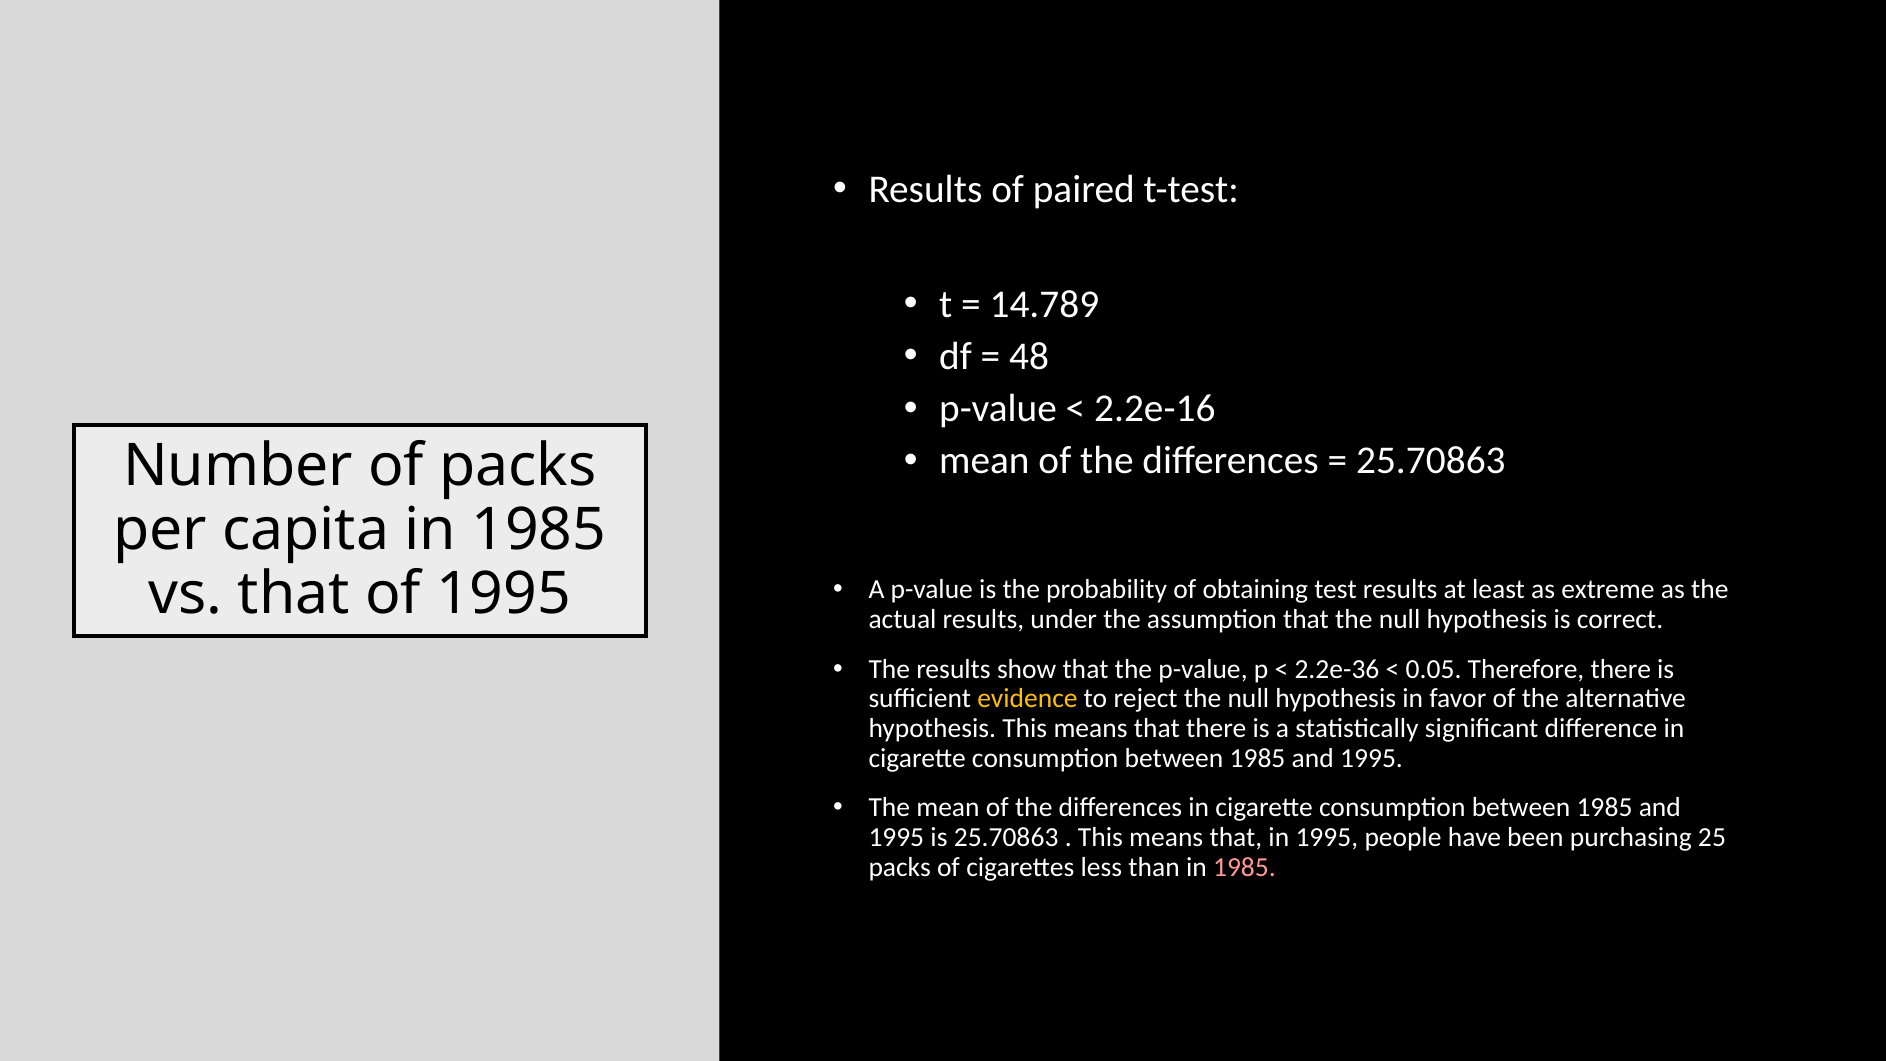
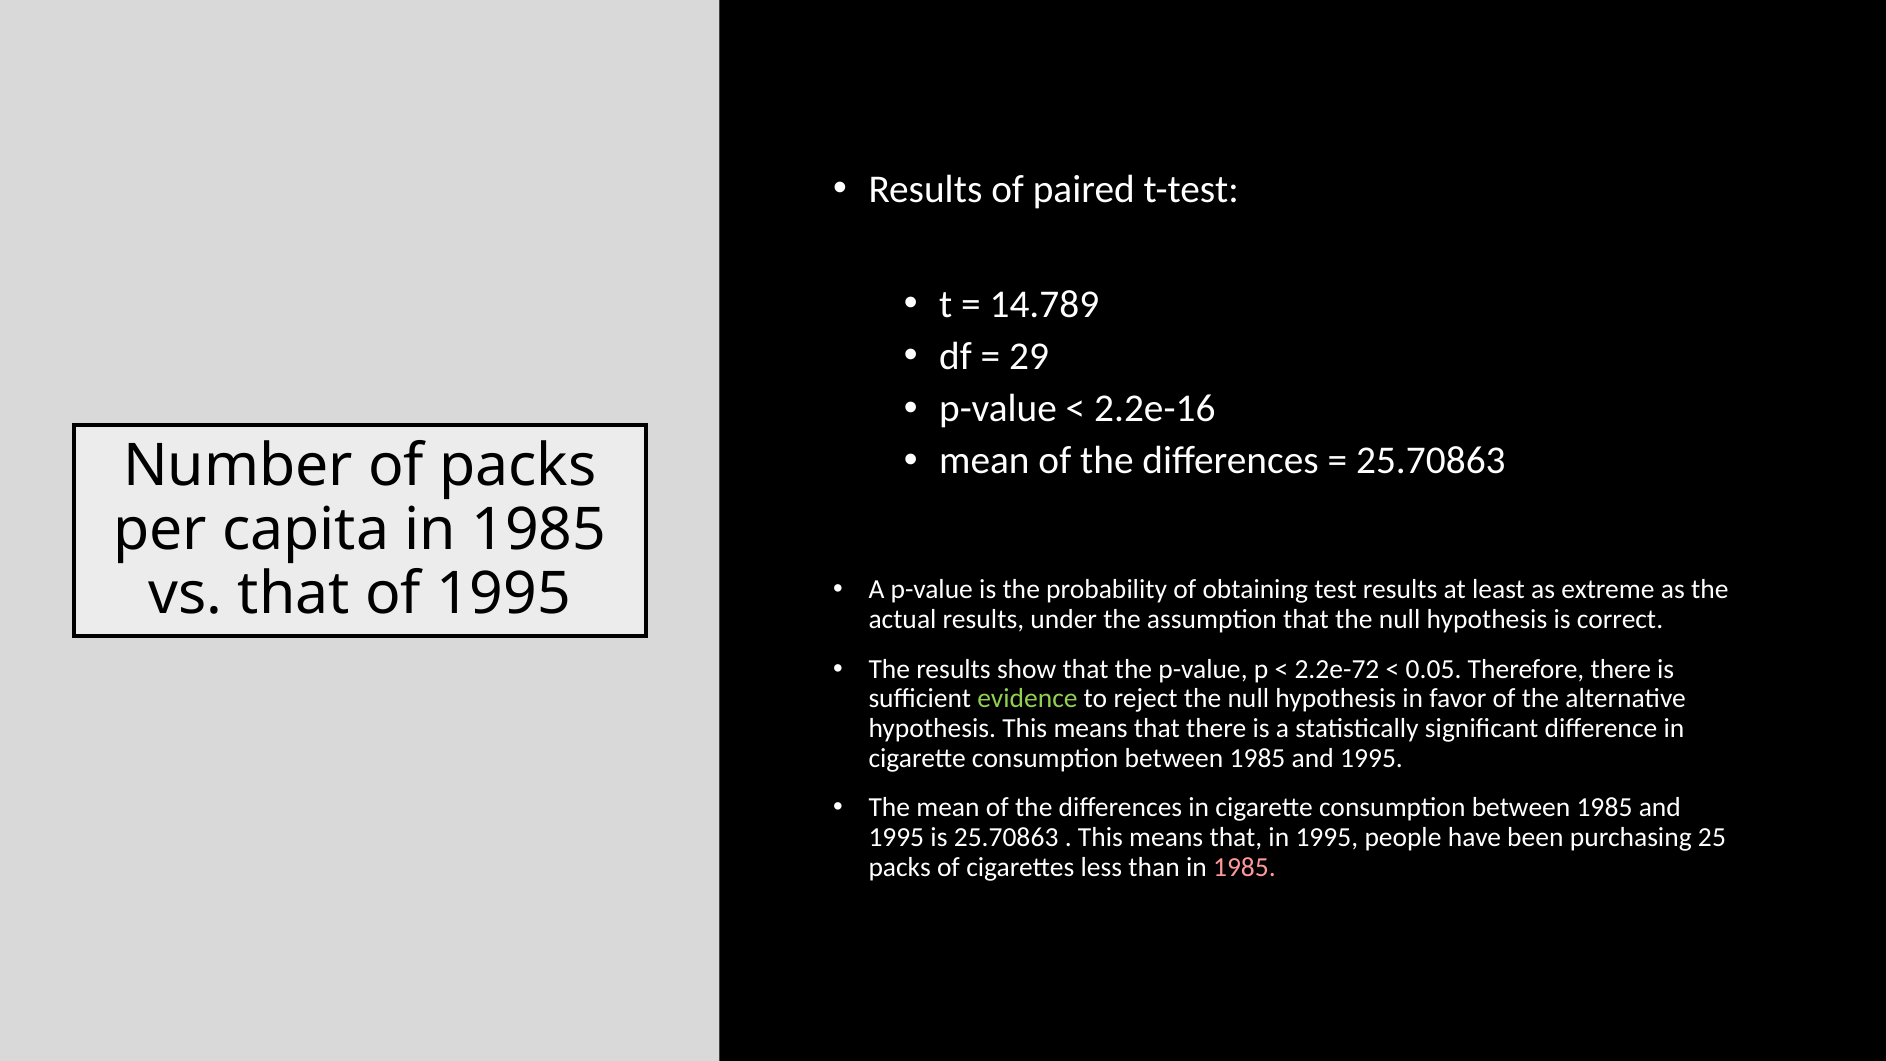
48: 48 -> 29
2.2e-36: 2.2e-36 -> 2.2e-72
evidence colour: yellow -> light green
